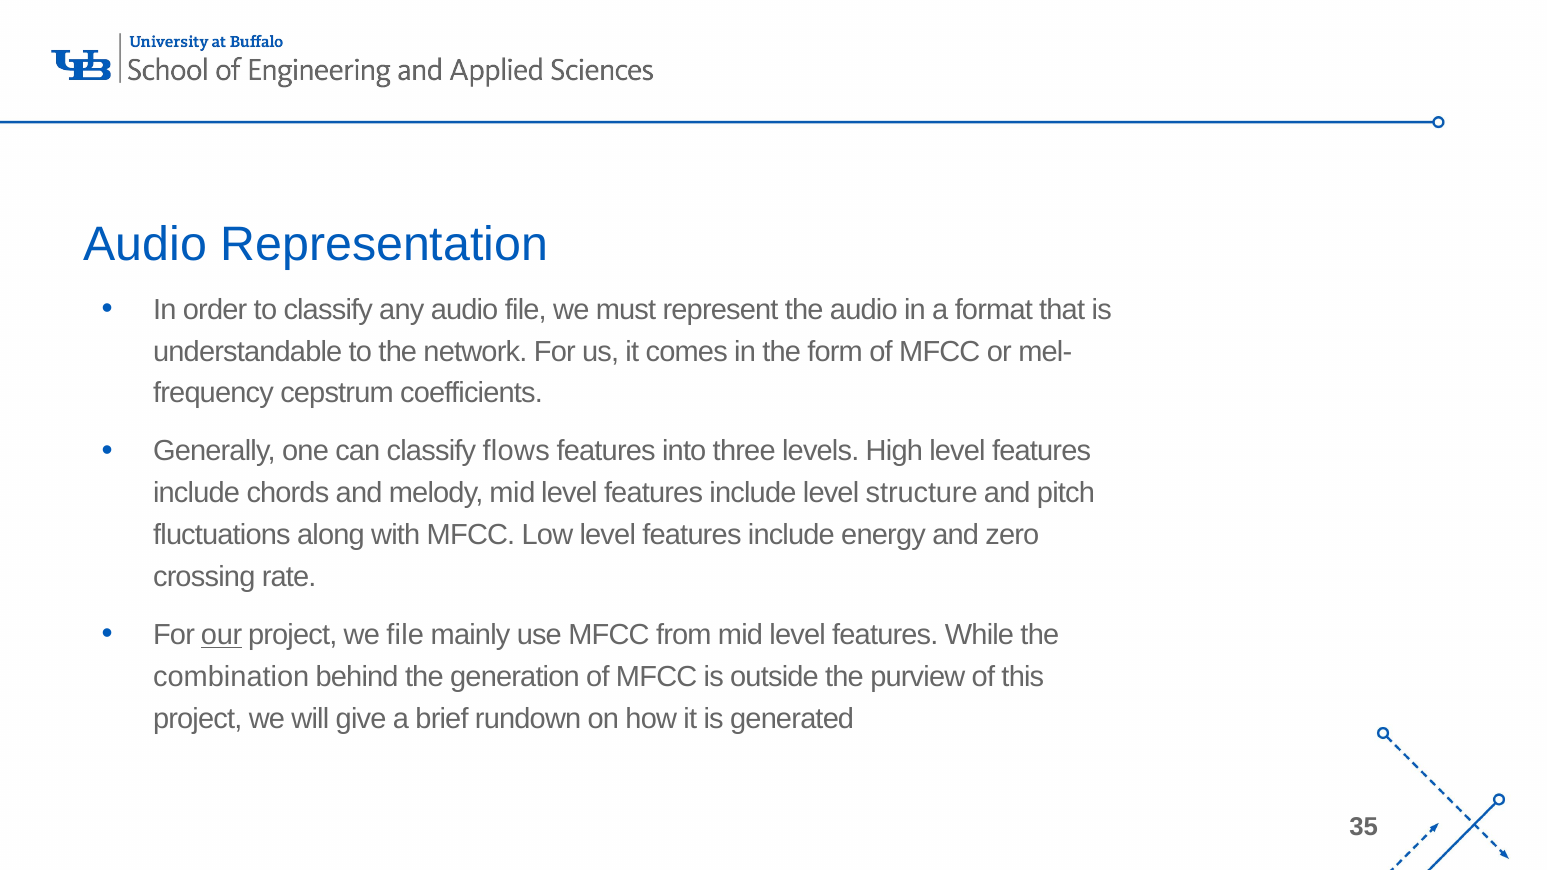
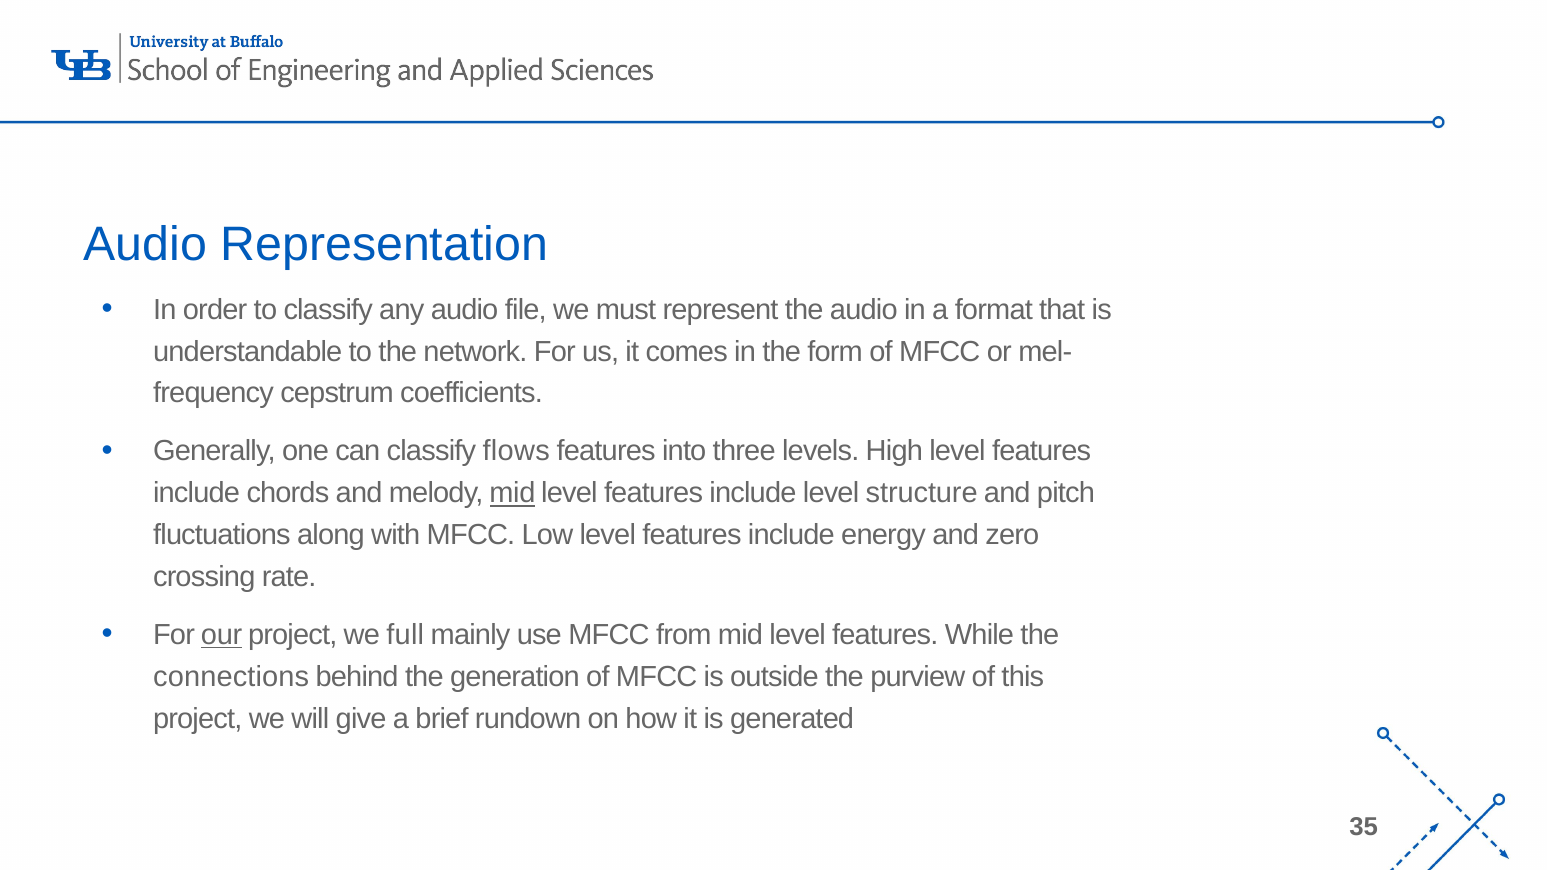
mid at (512, 493) underline: none -> present
we file: file -> full
combination: combination -> connections
